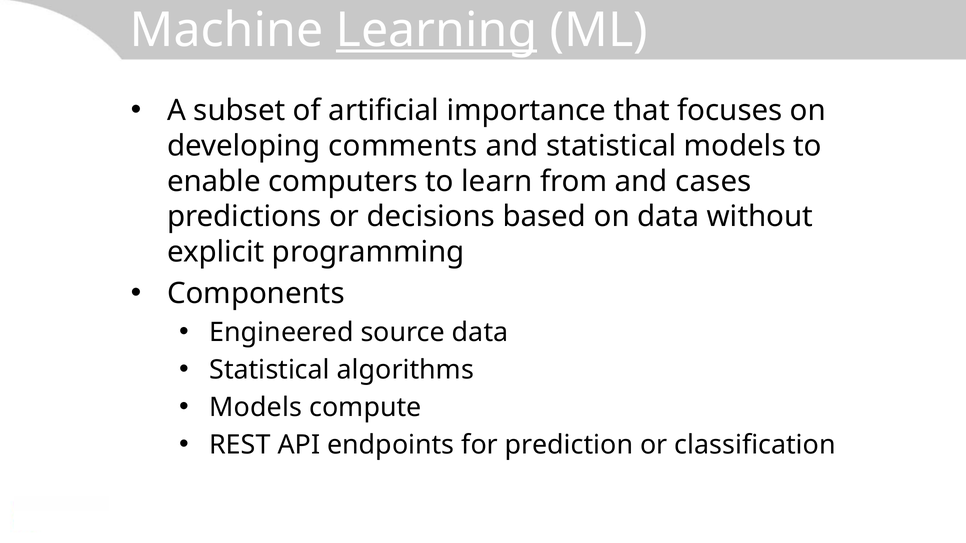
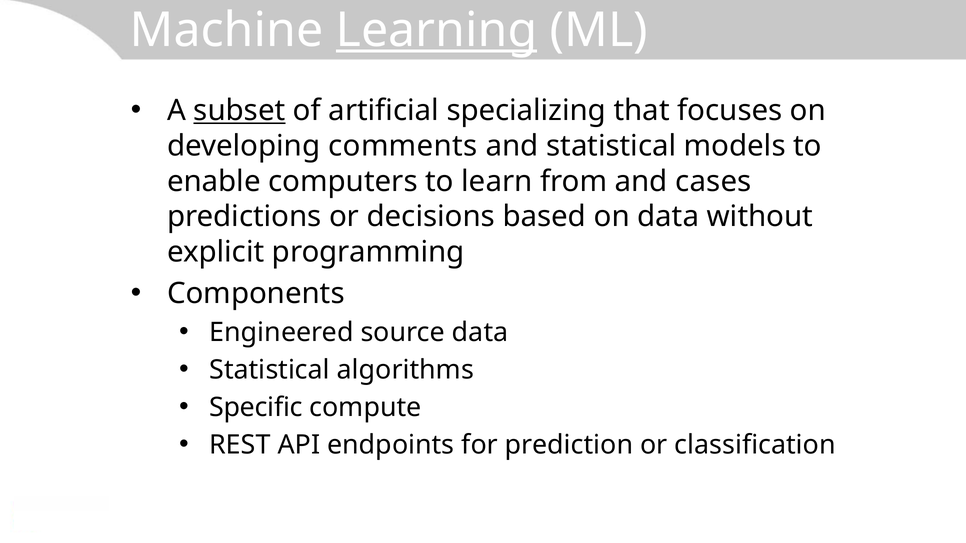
subset underline: none -> present
importance: importance -> specializing
Models at (256, 408): Models -> Specific
